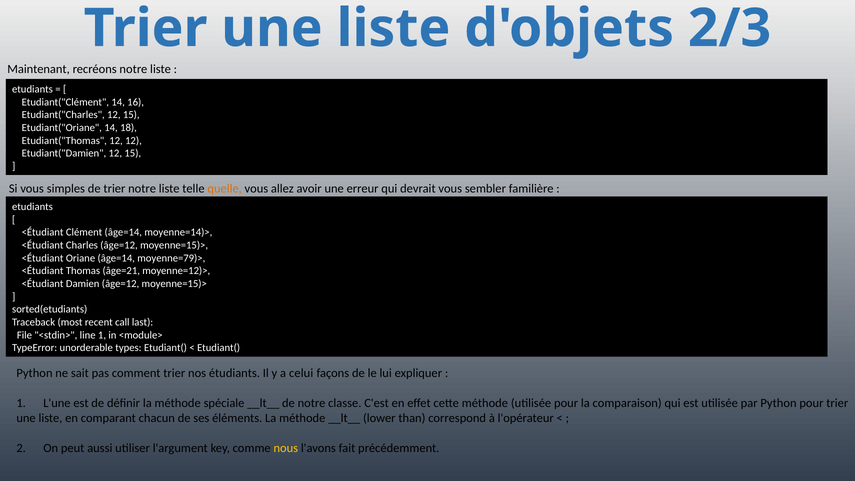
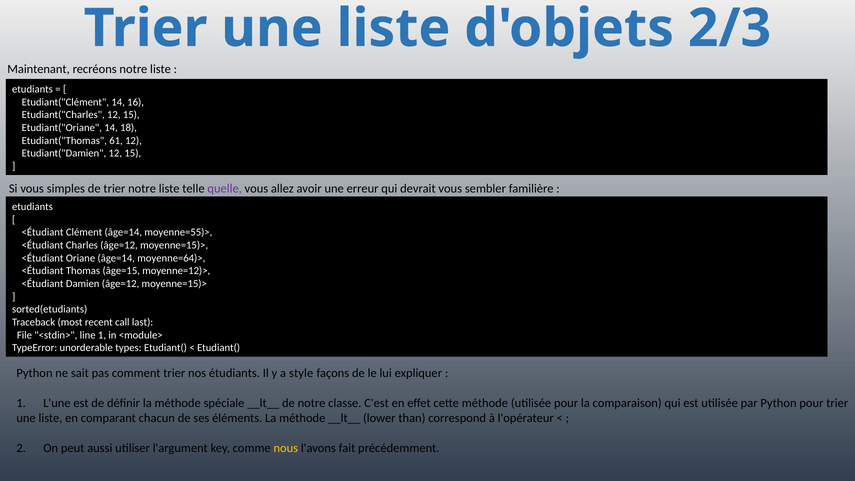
Etudiant("Thomas 12: 12 -> 61
quelle colour: orange -> purple
moyenne=14)>: moyenne=14)> -> moyenne=55)>
moyenne=79)>: moyenne=79)> -> moyenne=64)>
âge=21: âge=21 -> âge=15
celui: celui -> style
